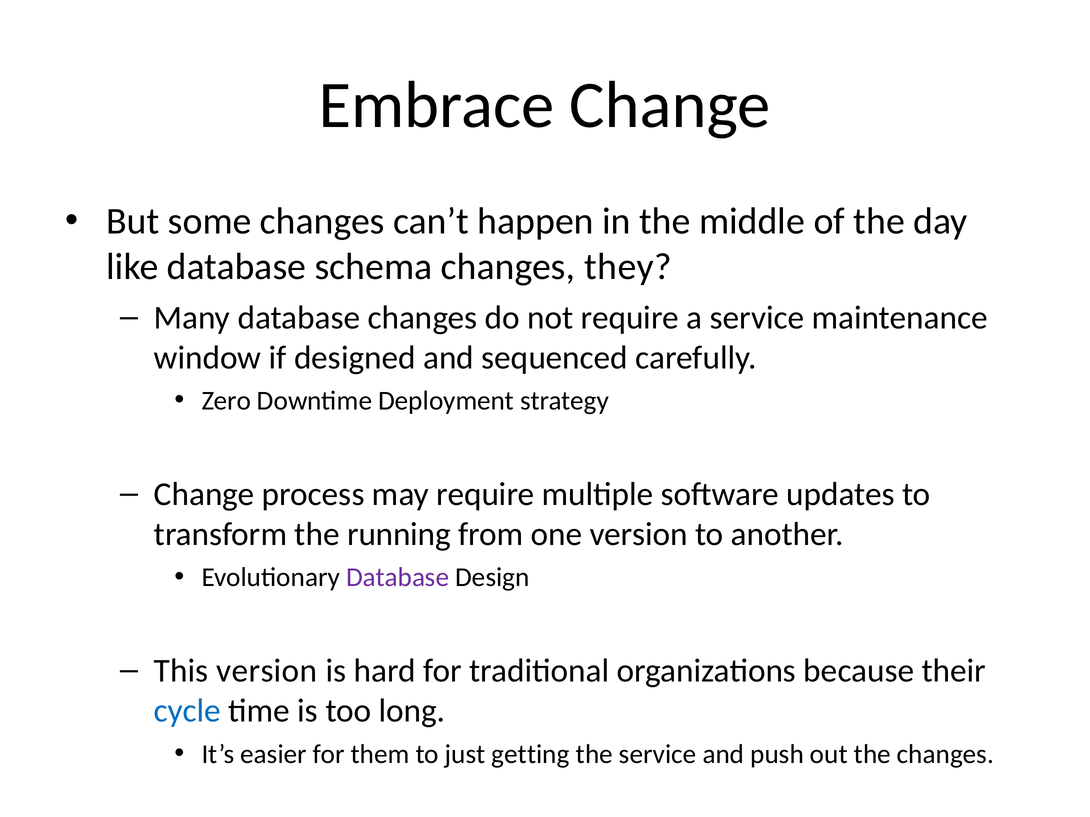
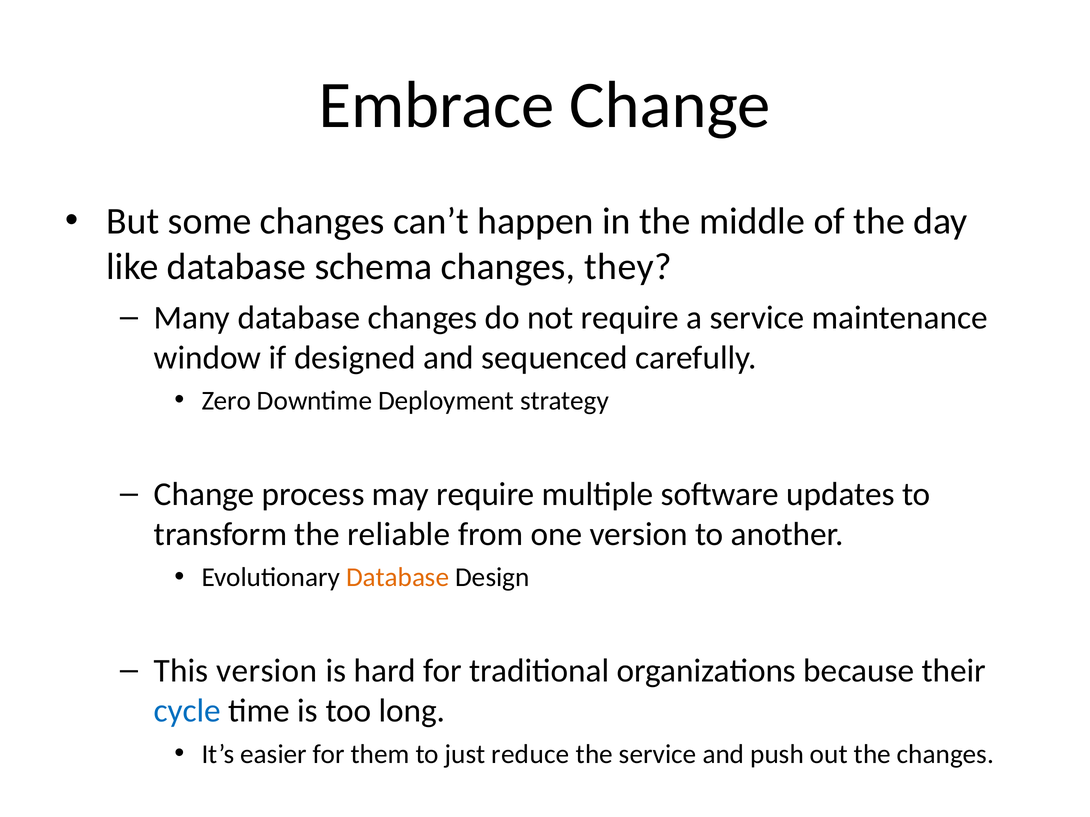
running: running -> reliable
Database at (398, 578) colour: purple -> orange
getting: getting -> reduce
